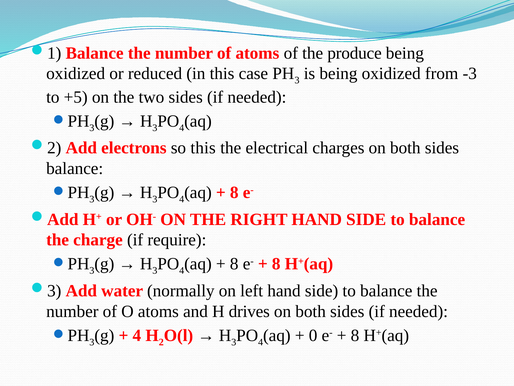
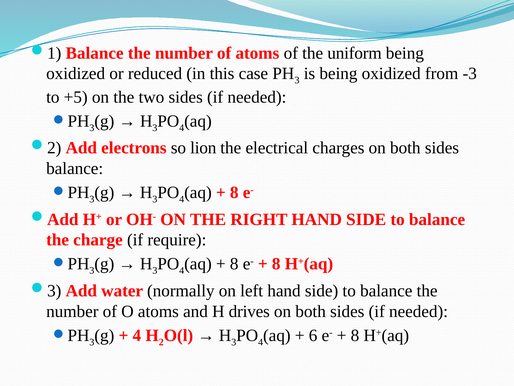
produce: produce -> uniform
so this: this -> lion
0: 0 -> 6
